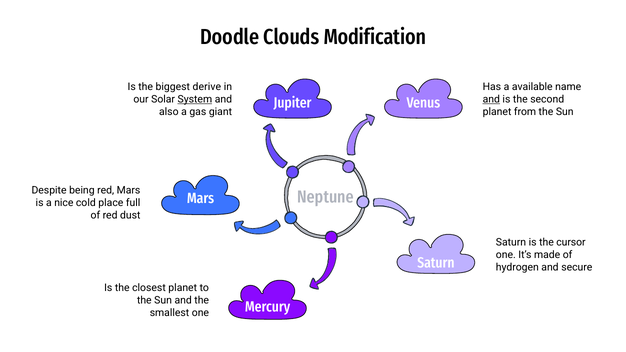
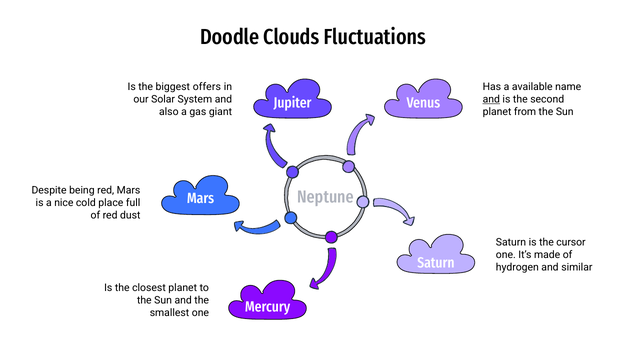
Modification: Modification -> Fluctuations
derive: derive -> offers
System underline: present -> none
secure: secure -> similar
